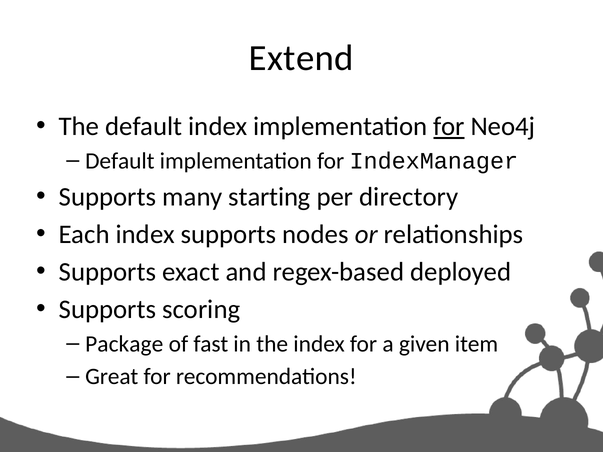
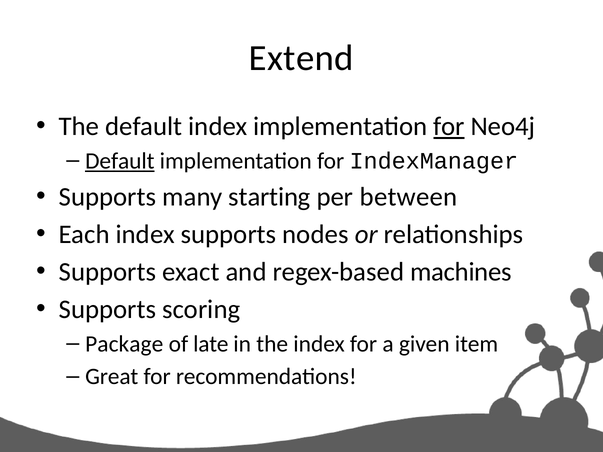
Default at (120, 161) underline: none -> present
directory: directory -> between
deployed: deployed -> machines
fast: fast -> late
